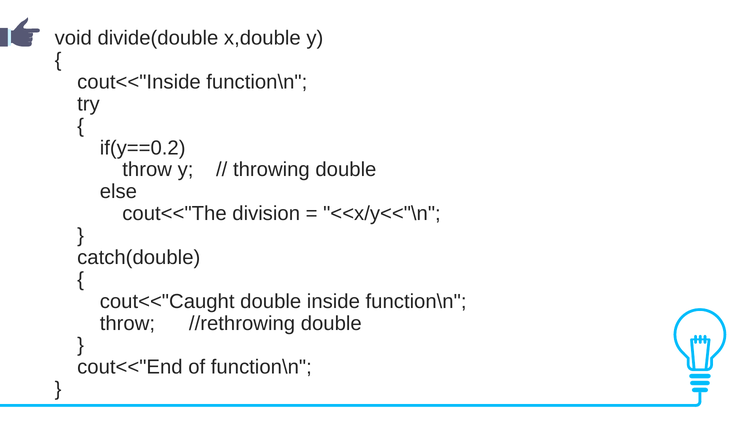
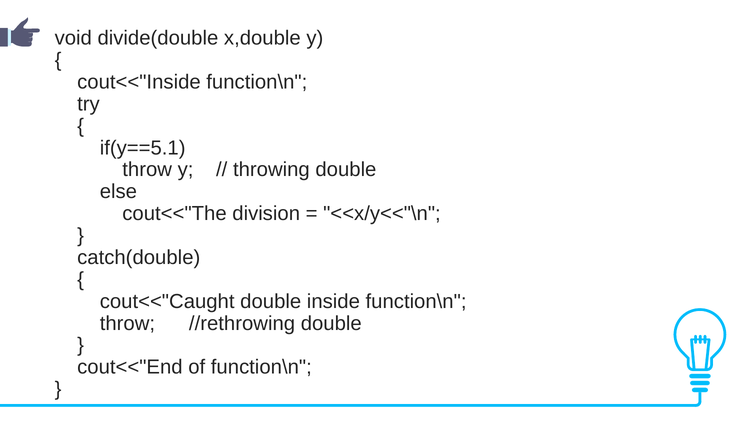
if(y==0.2: if(y==0.2 -> if(y==5.1
